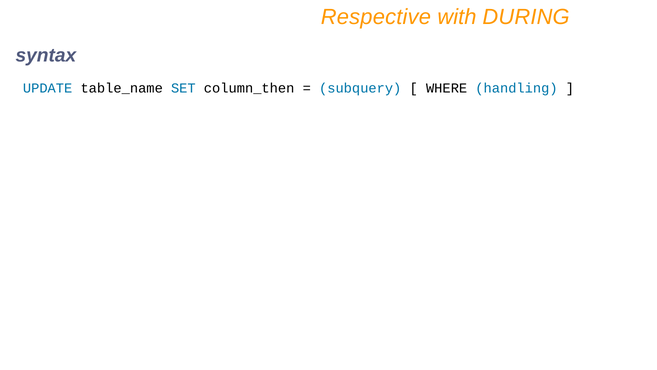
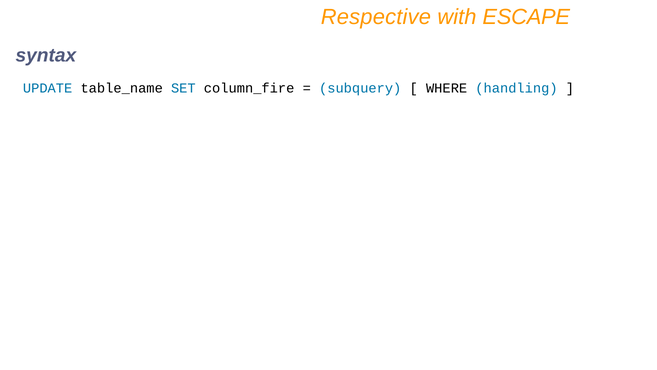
DURING: DURING -> ESCAPE
column_then: column_then -> column_fire
